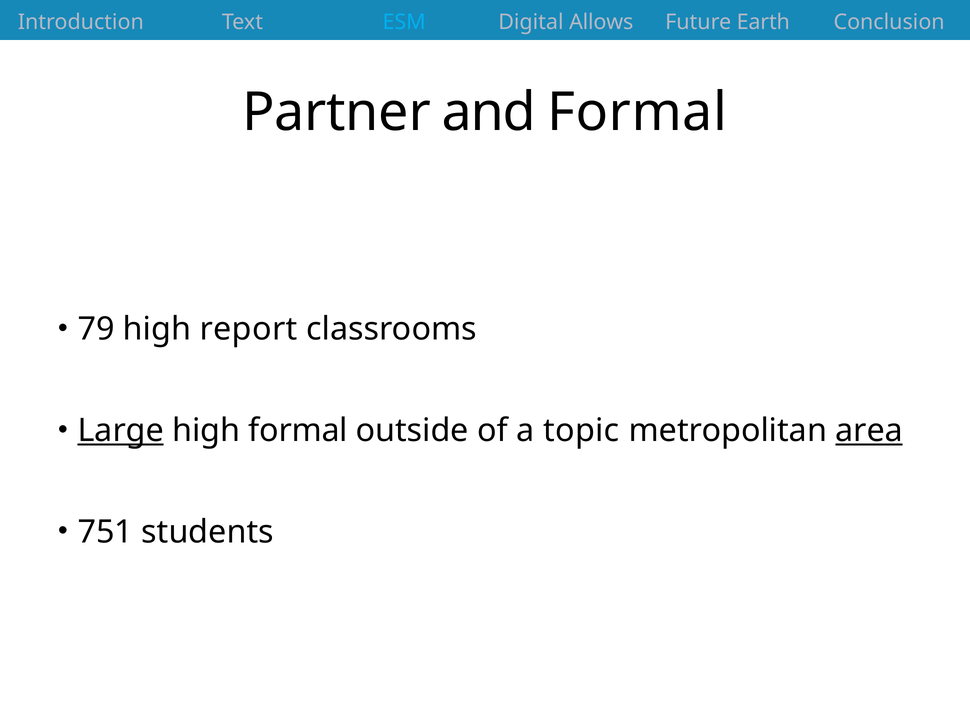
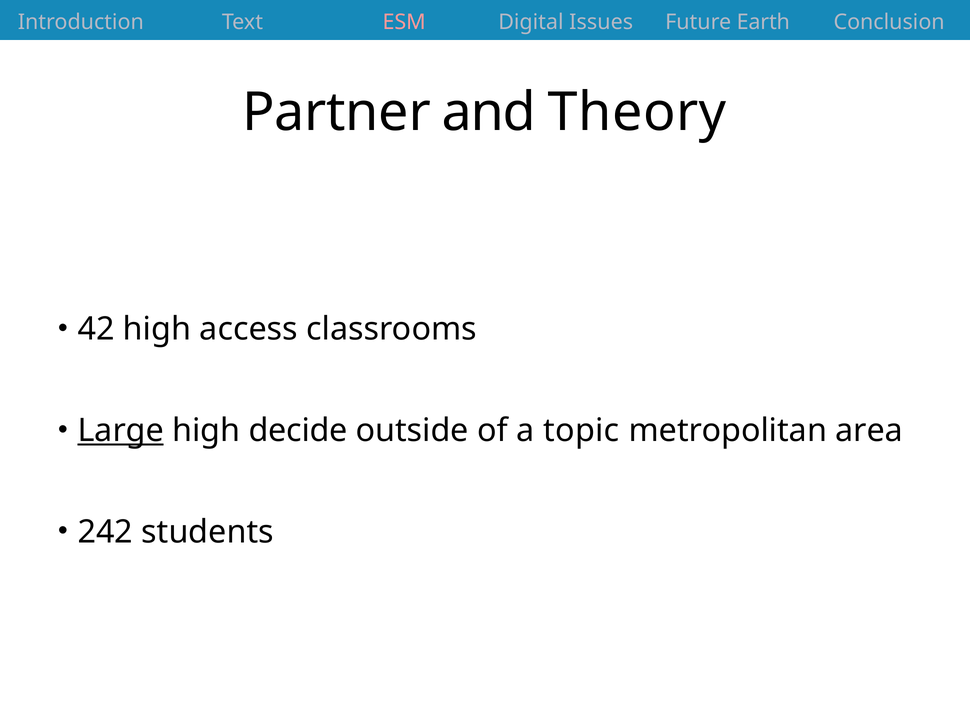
ESM colour: light blue -> pink
Allows: Allows -> Issues
and Formal: Formal -> Theory
79: 79 -> 42
report: report -> access
high formal: formal -> decide
area underline: present -> none
751: 751 -> 242
